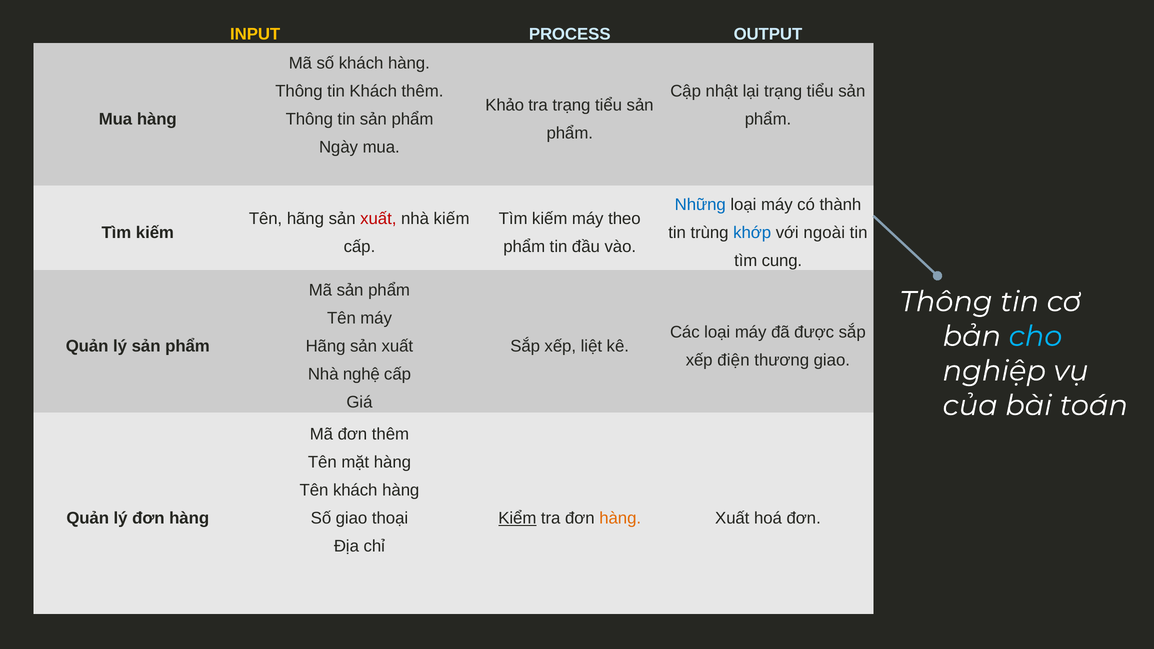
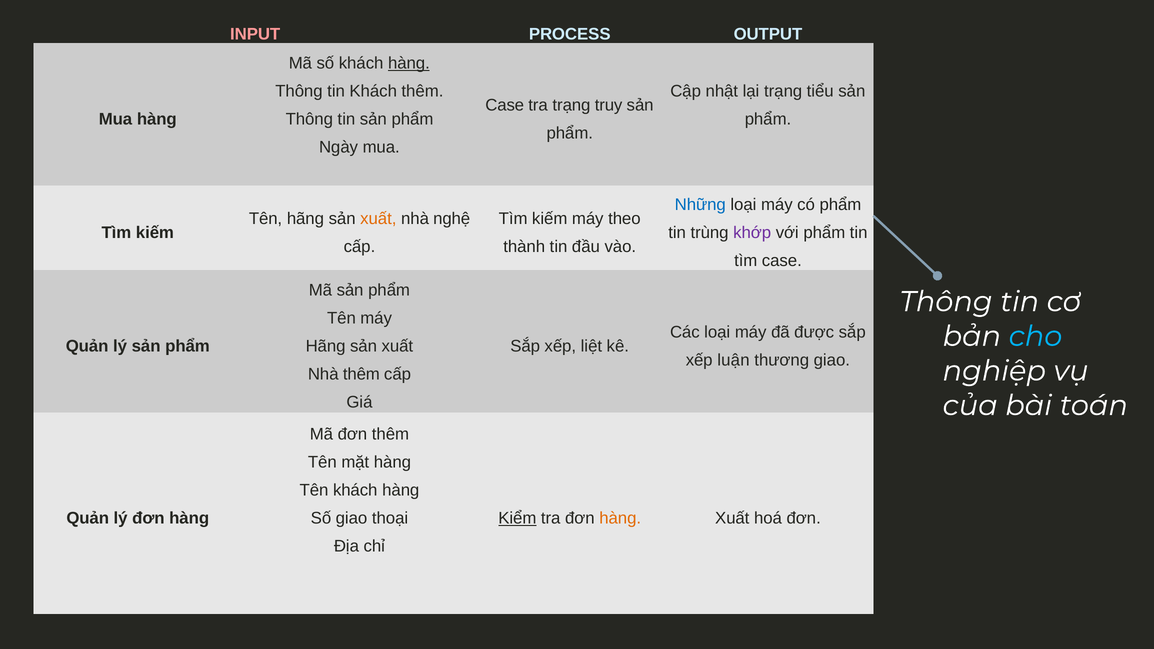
INPUT colour: yellow -> pink
hàng at (409, 63) underline: none -> present
Khảo at (505, 105): Khảo -> Case
tra trạng tiểu: tiểu -> truy
có thành: thành -> phẩm
xuất at (378, 219) colour: red -> orange
nhà kiếm: kiếm -> nghệ
khớp colour: blue -> purple
với ngoài: ngoài -> phẩm
phẩm at (524, 247): phẩm -> thành
tìm cung: cung -> case
điện: điện -> luận
Nhà nghệ: nghệ -> thêm
